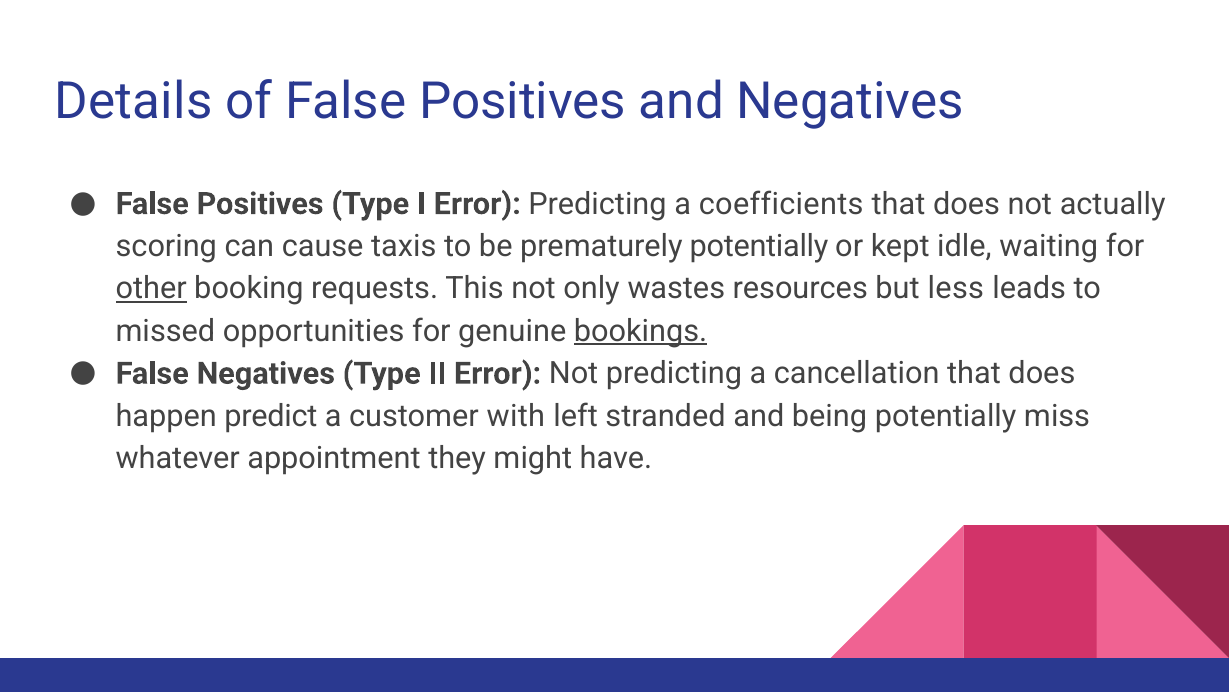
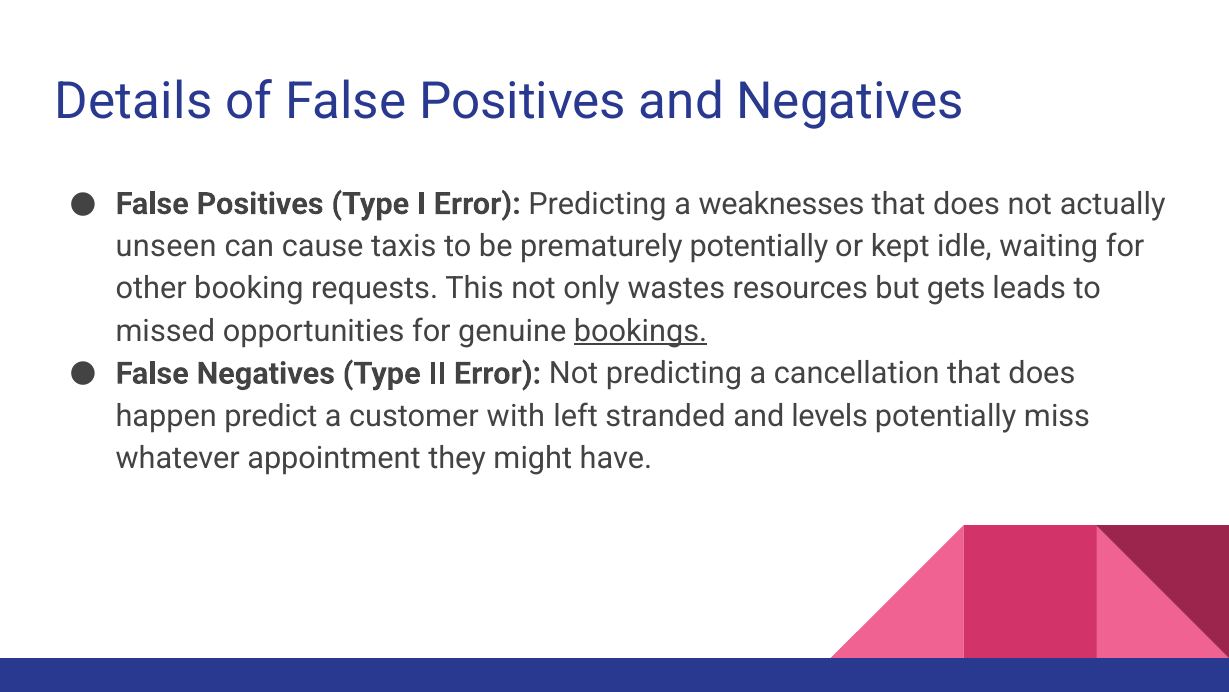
coefficients: coefficients -> weaknesses
scoring: scoring -> unseen
other underline: present -> none
less: less -> gets
being: being -> levels
